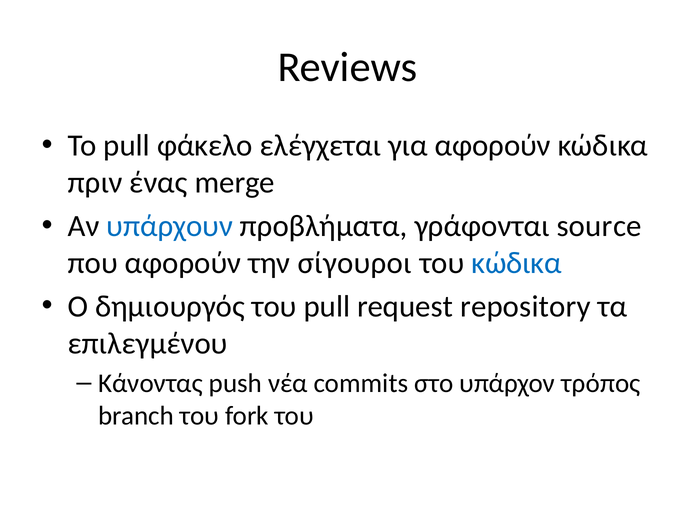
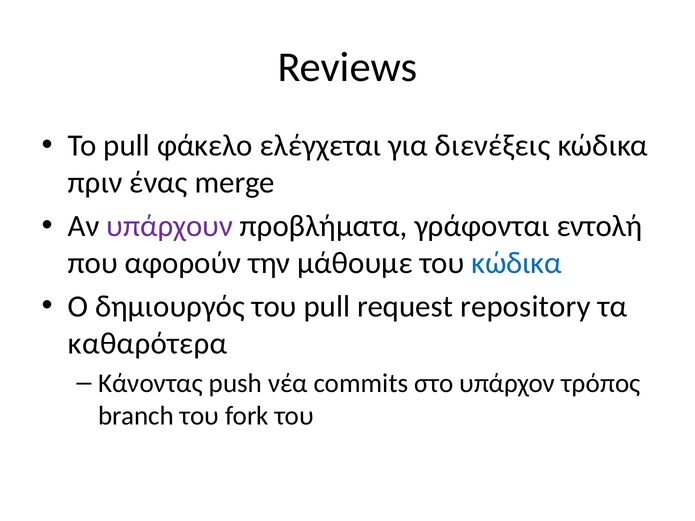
για αφορούν: αφορούν -> διενέξεις
υπάρχουν colour: blue -> purple
source: source -> εντολή
σίγουροι: σίγουροι -> μάθουμε
επιλεγμένου: επιλεγμένου -> καθαρότερα
